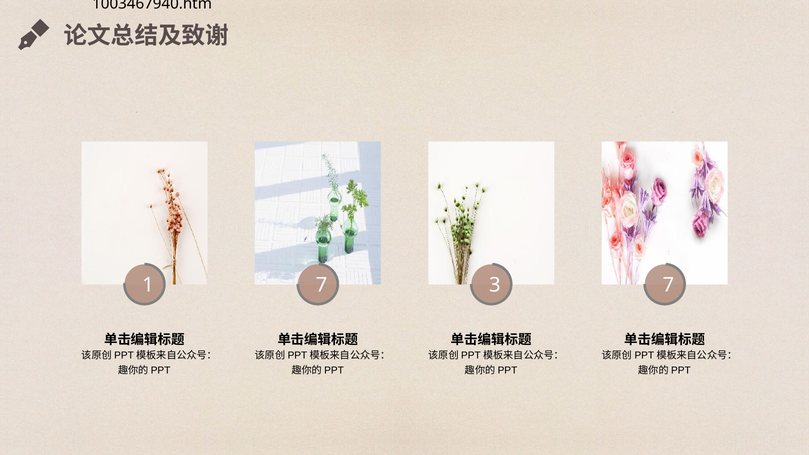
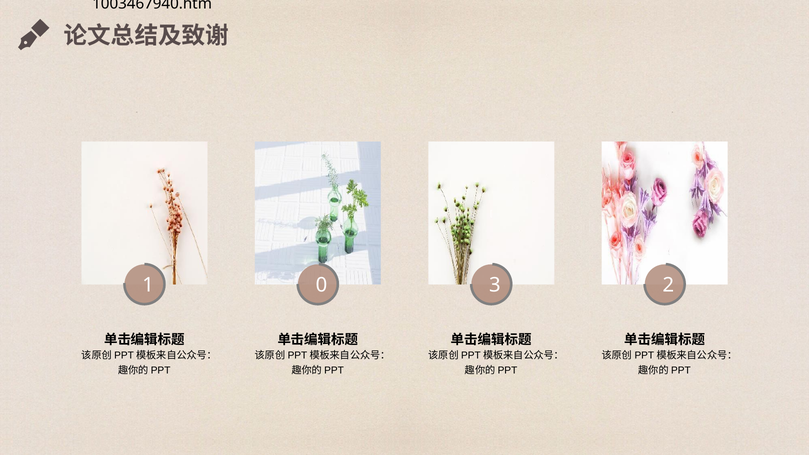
1 7: 7 -> 0
3 7: 7 -> 2
